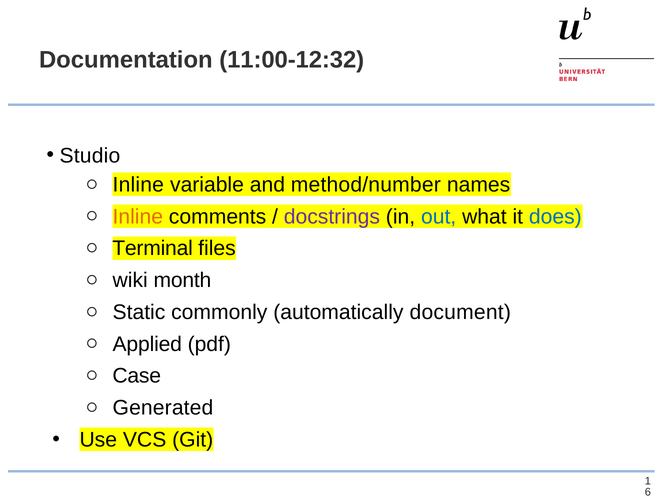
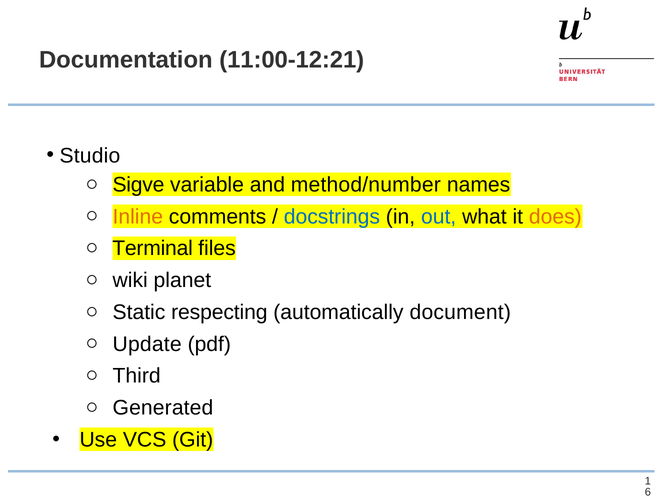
11:00-12:32: 11:00-12:32 -> 11:00-12:21
Inline at (138, 185): Inline -> Sigve
docstrings colour: purple -> blue
does colour: blue -> orange
month: month -> planet
commonly: commonly -> respecting
Applied: Applied -> Update
Case: Case -> Third
